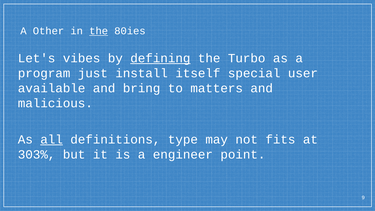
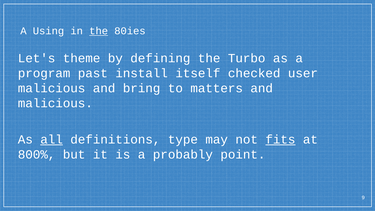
Other: Other -> Using
vibes: vibes -> theme
defining underline: present -> none
just: just -> past
special: special -> checked
available at (52, 88): available -> malicious
fits underline: none -> present
303%: 303% -> 800%
engineer: engineer -> probably
